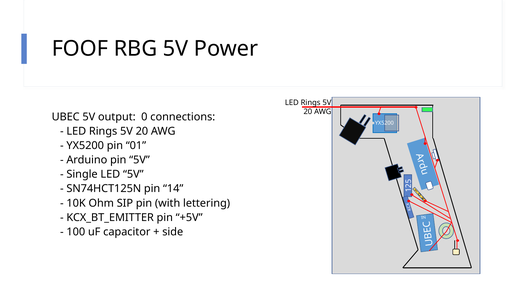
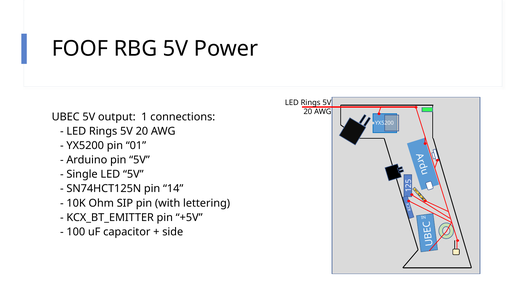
output 0: 0 -> 1
